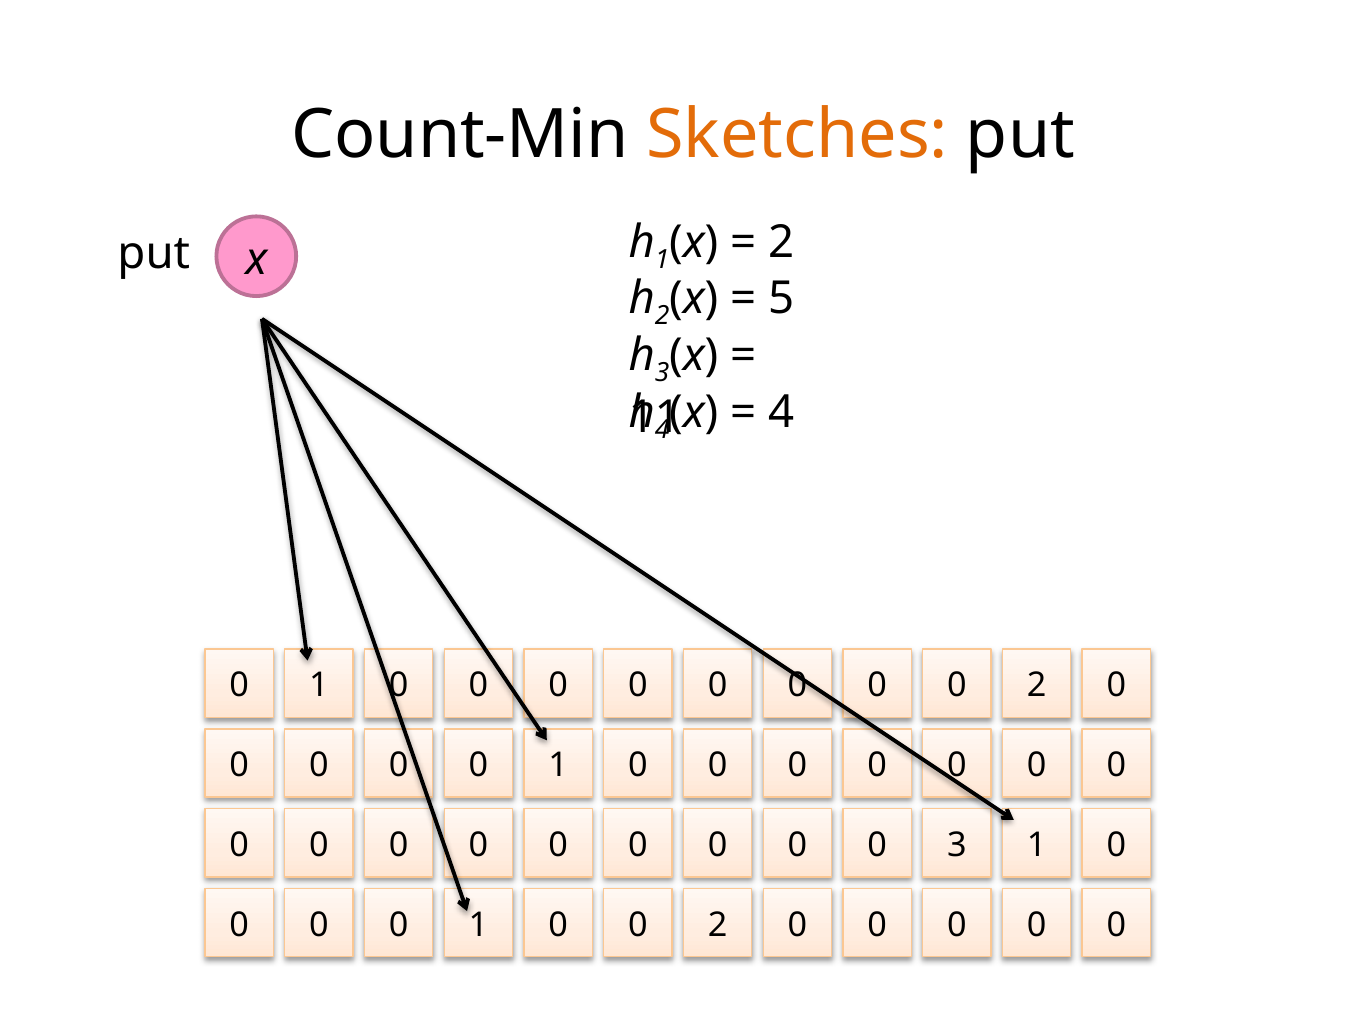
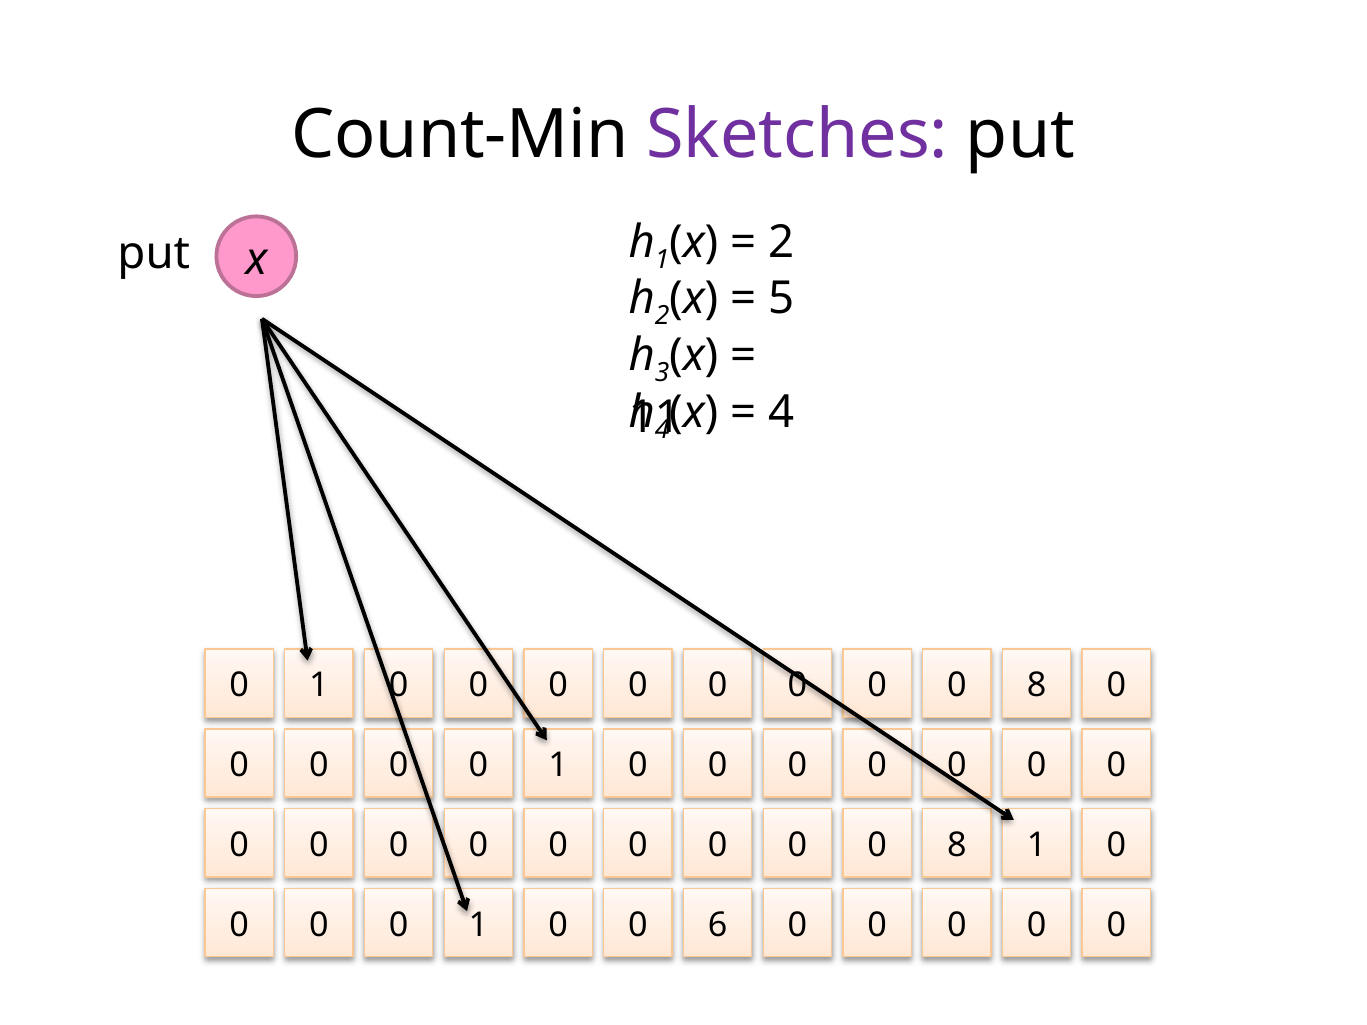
Sketches colour: orange -> purple
2 at (1037, 686): 2 -> 8
3 at (957, 845): 3 -> 8
1 0 0 2: 2 -> 6
